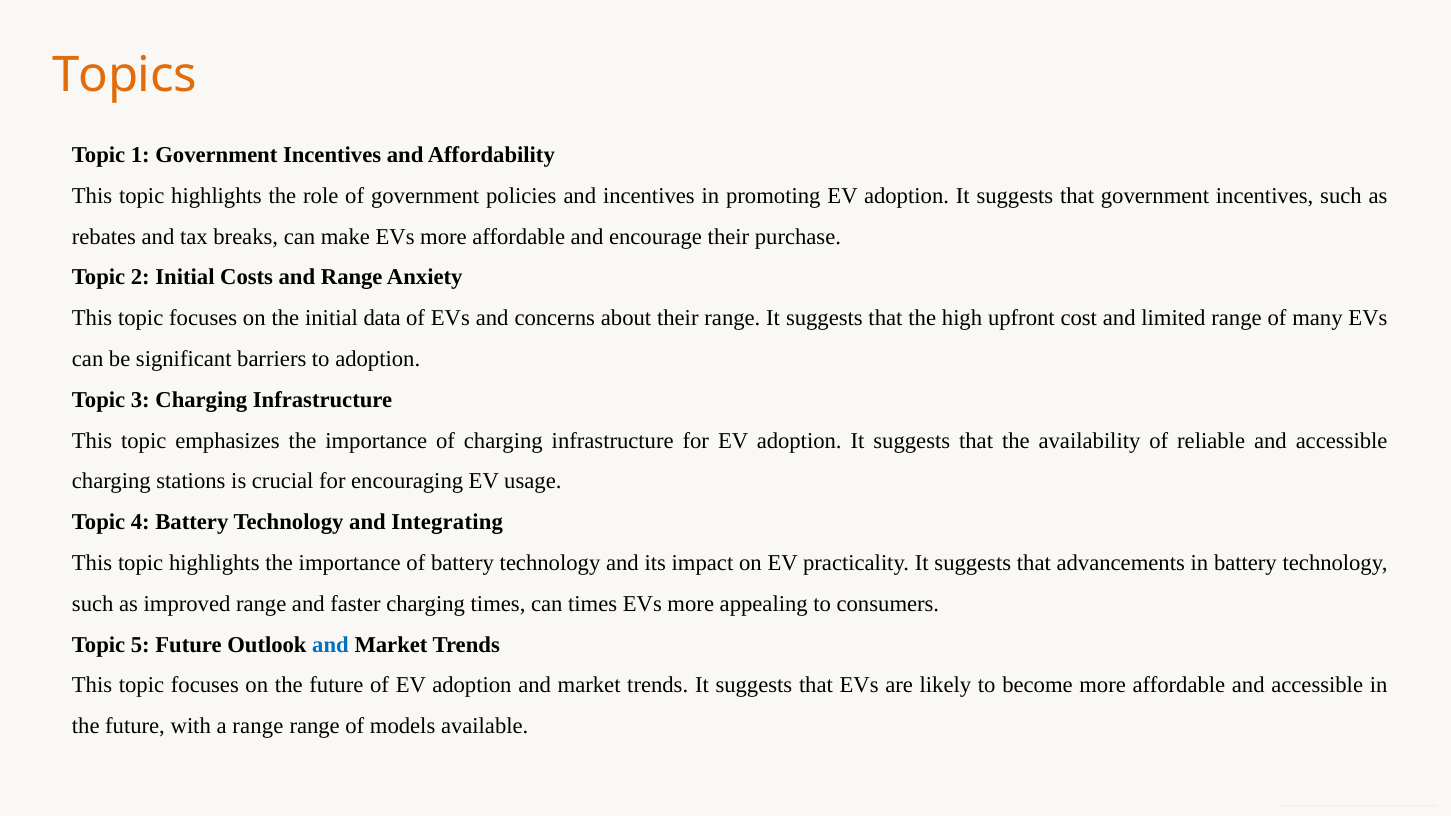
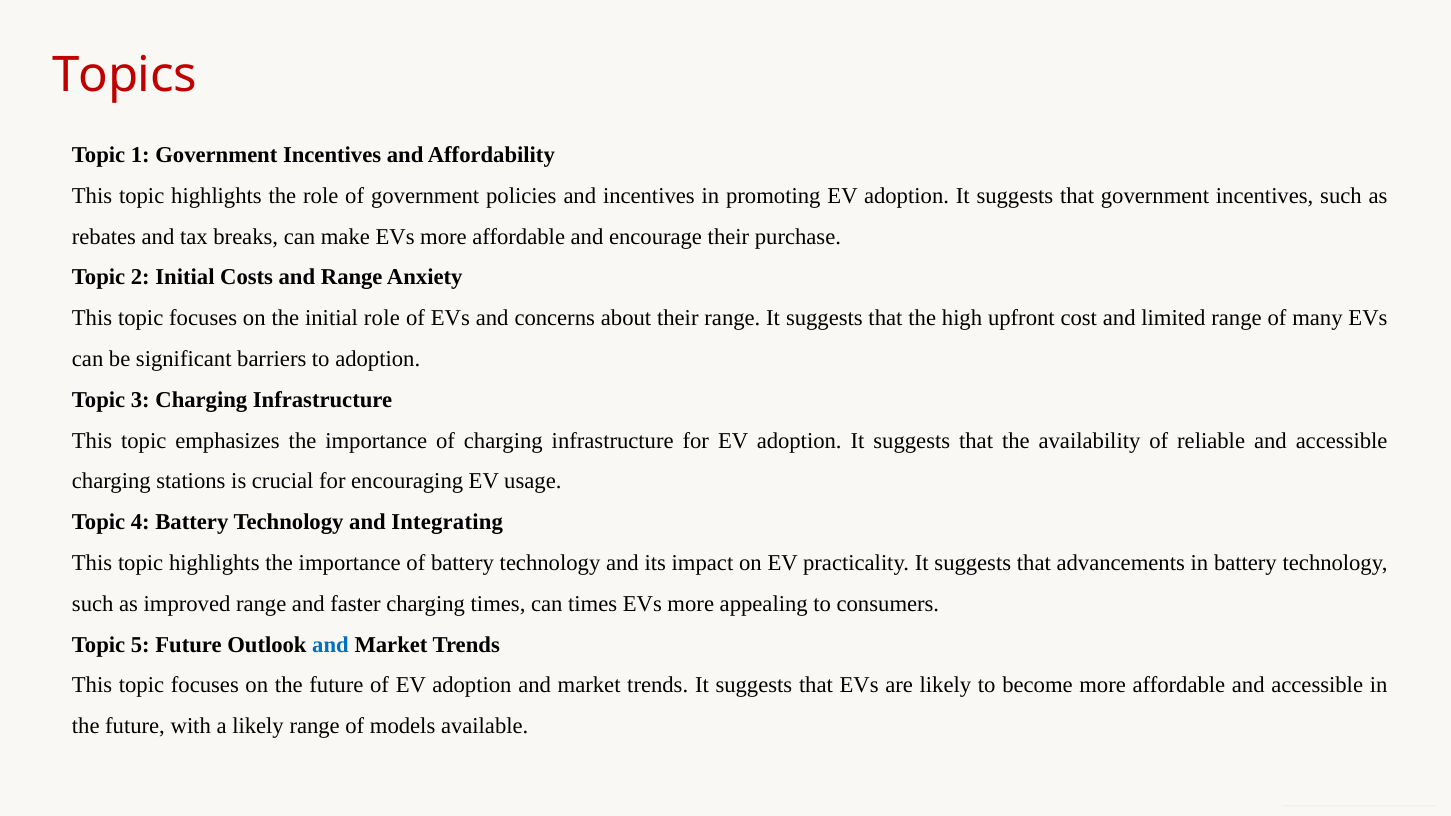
Topics colour: orange -> red
initial data: data -> role
a range: range -> likely
